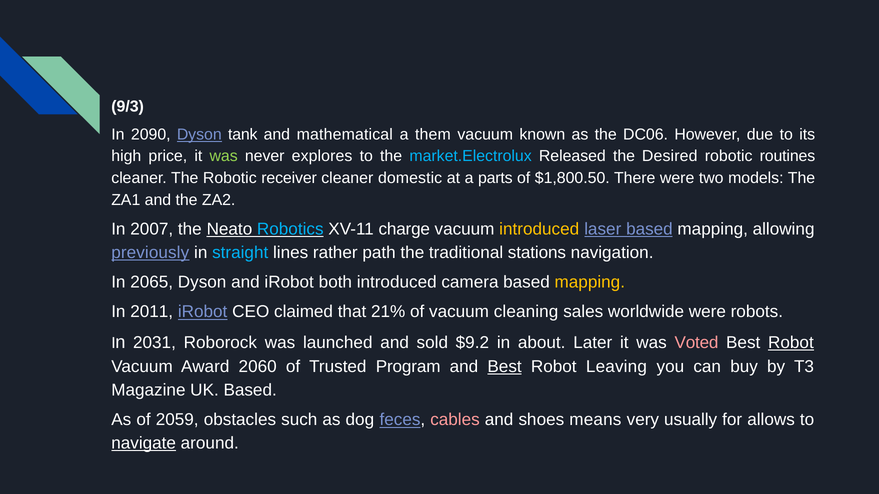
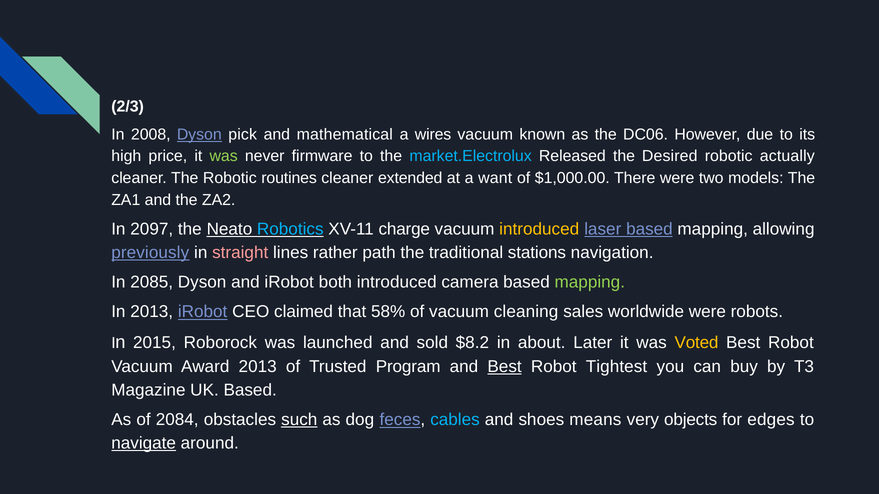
9/3: 9/3 -> 2/3
2090: 2090 -> 2008
tank: tank -> pick
them: them -> wires
explores: explores -> firmware
routines: routines -> actually
receiver: receiver -> routines
domestic: domestic -> extended
parts: parts -> want
$1,800.50: $1,800.50 -> $1,000.00
2007: 2007 -> 2097
straight colour: light blue -> pink
2065: 2065 -> 2085
mapping at (590, 282) colour: yellow -> light green
In 2011: 2011 -> 2013
21%: 21% -> 58%
2031: 2031 -> 2015
$9.2: $9.2 -> $8.2
Voted colour: pink -> yellow
Robot at (791, 343) underline: present -> none
Award 2060: 2060 -> 2013
Leaving: Leaving -> Tightest
2059: 2059 -> 2084
such underline: none -> present
cables colour: pink -> light blue
usually: usually -> objects
allows: allows -> edges
